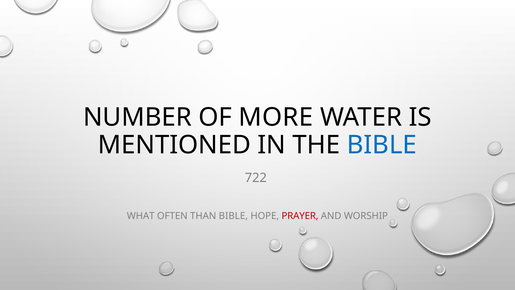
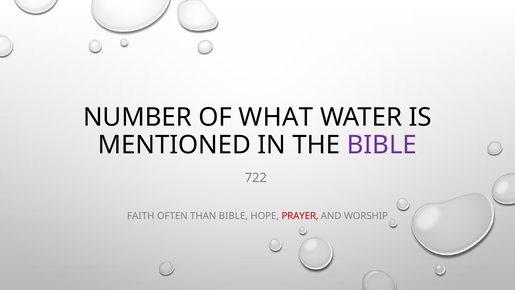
MORE: MORE -> WHAT
BIBLE at (382, 145) colour: blue -> purple
WHAT: WHAT -> FAITH
